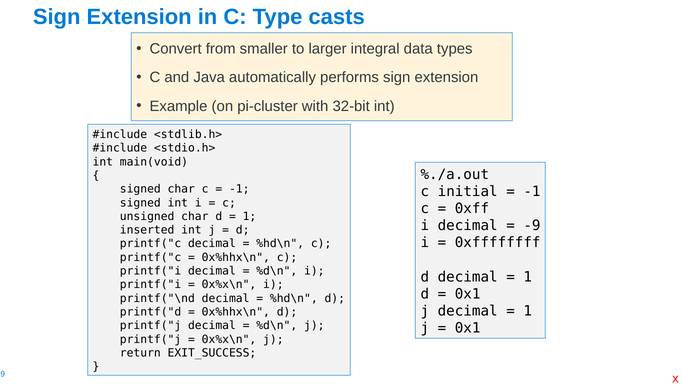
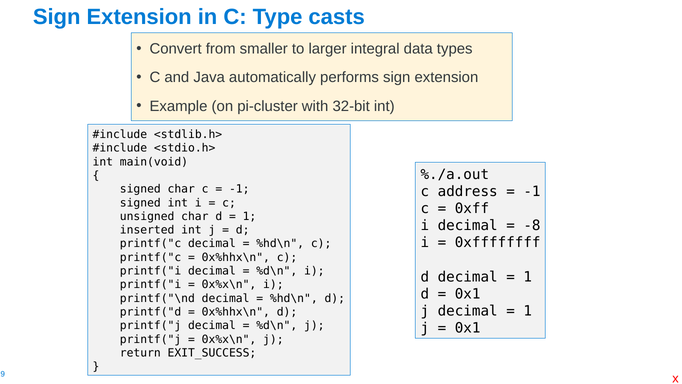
initial: initial -> address
-9: -9 -> -8
